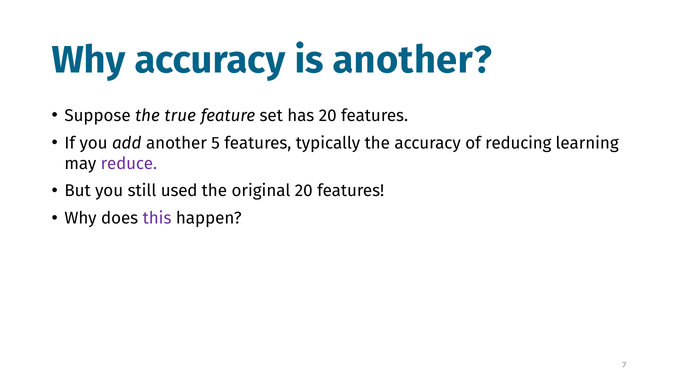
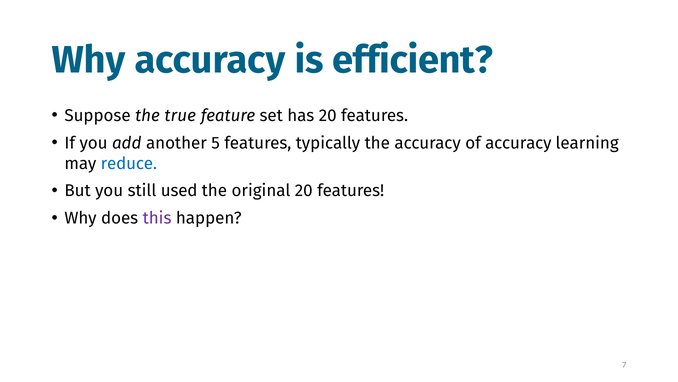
is another: another -> efficient
of reducing: reducing -> accuracy
reduce colour: purple -> blue
